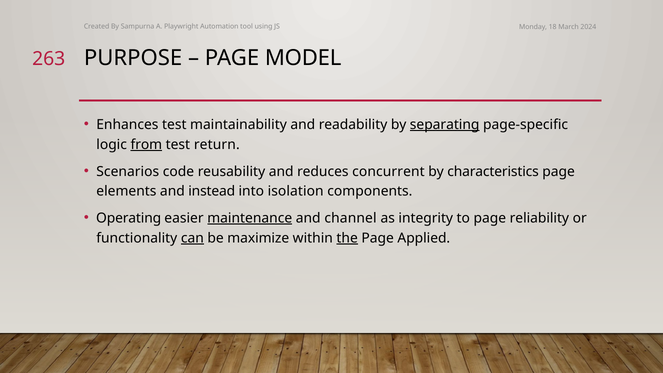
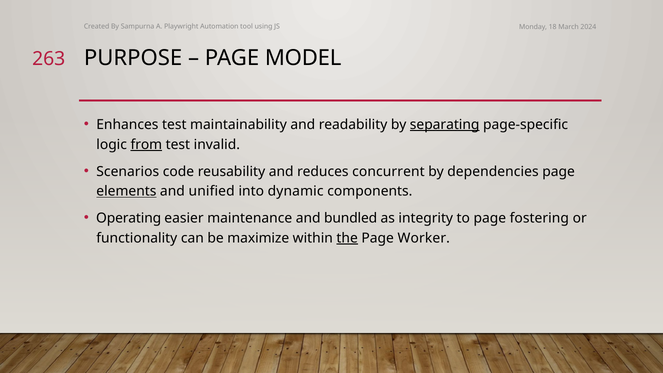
return: return -> invalid
characteristics: characteristics -> dependencies
elements underline: none -> present
instead: instead -> unified
isolation: isolation -> dynamic
maintenance underline: present -> none
channel: channel -> bundled
reliability: reliability -> fostering
can underline: present -> none
Applied: Applied -> Worker
